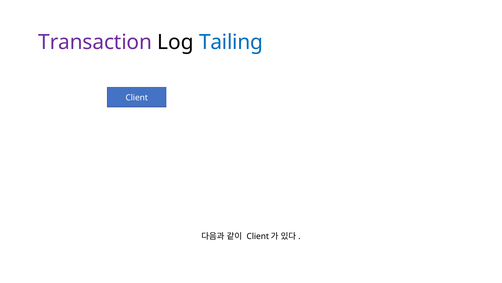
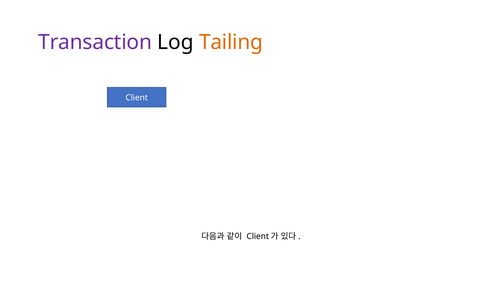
Tailing colour: blue -> orange
